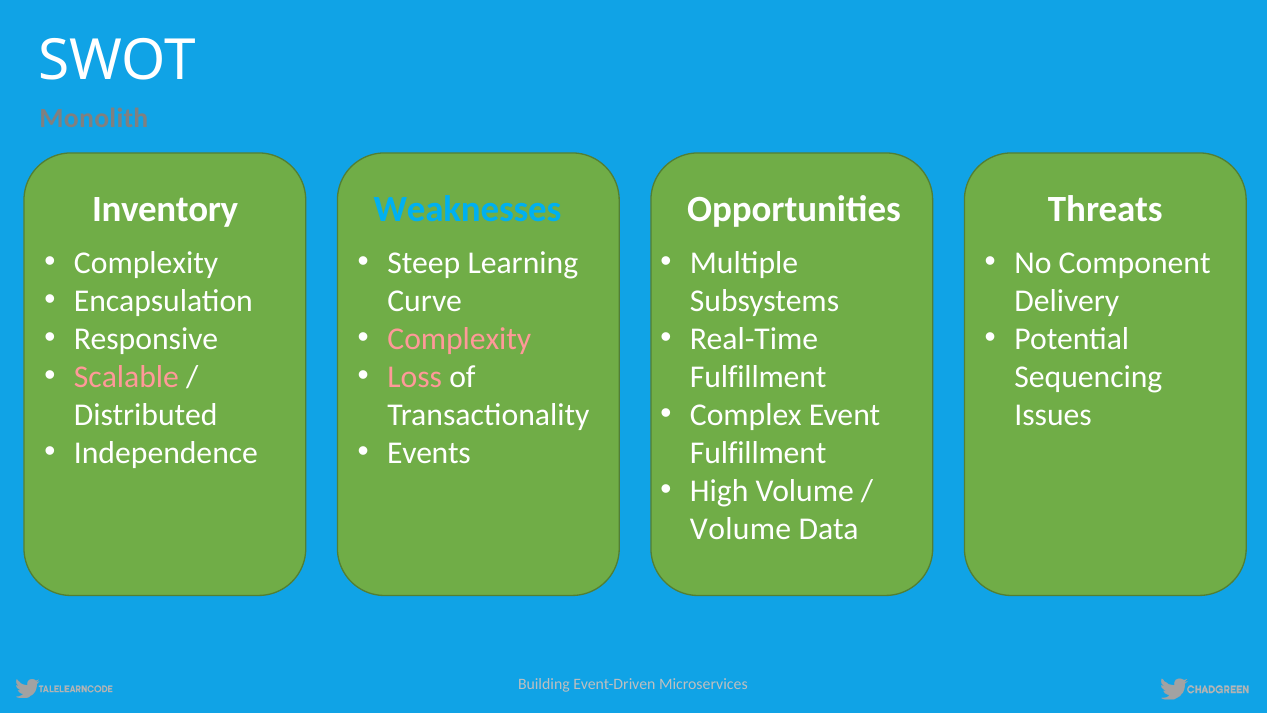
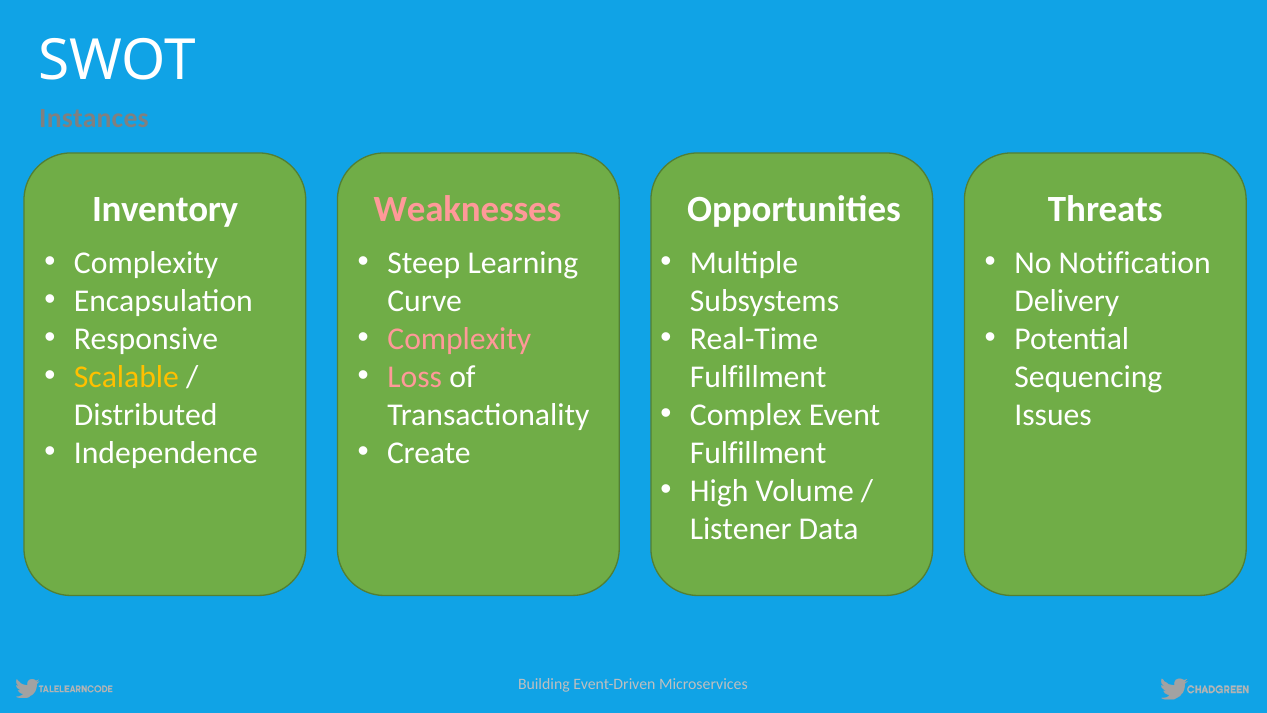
Monolith: Monolith -> Instances
Weaknesses colour: light blue -> pink
Component: Component -> Notification
Scalable colour: pink -> yellow
Events: Events -> Create
Volume at (741, 529): Volume -> Listener
